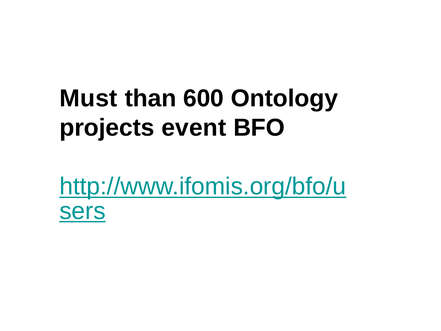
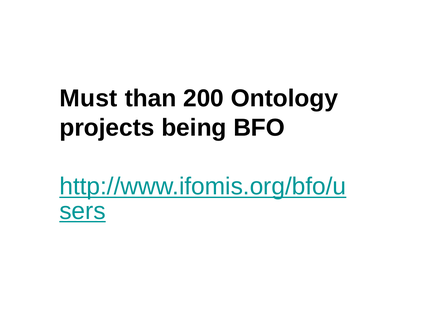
600: 600 -> 200
event: event -> being
